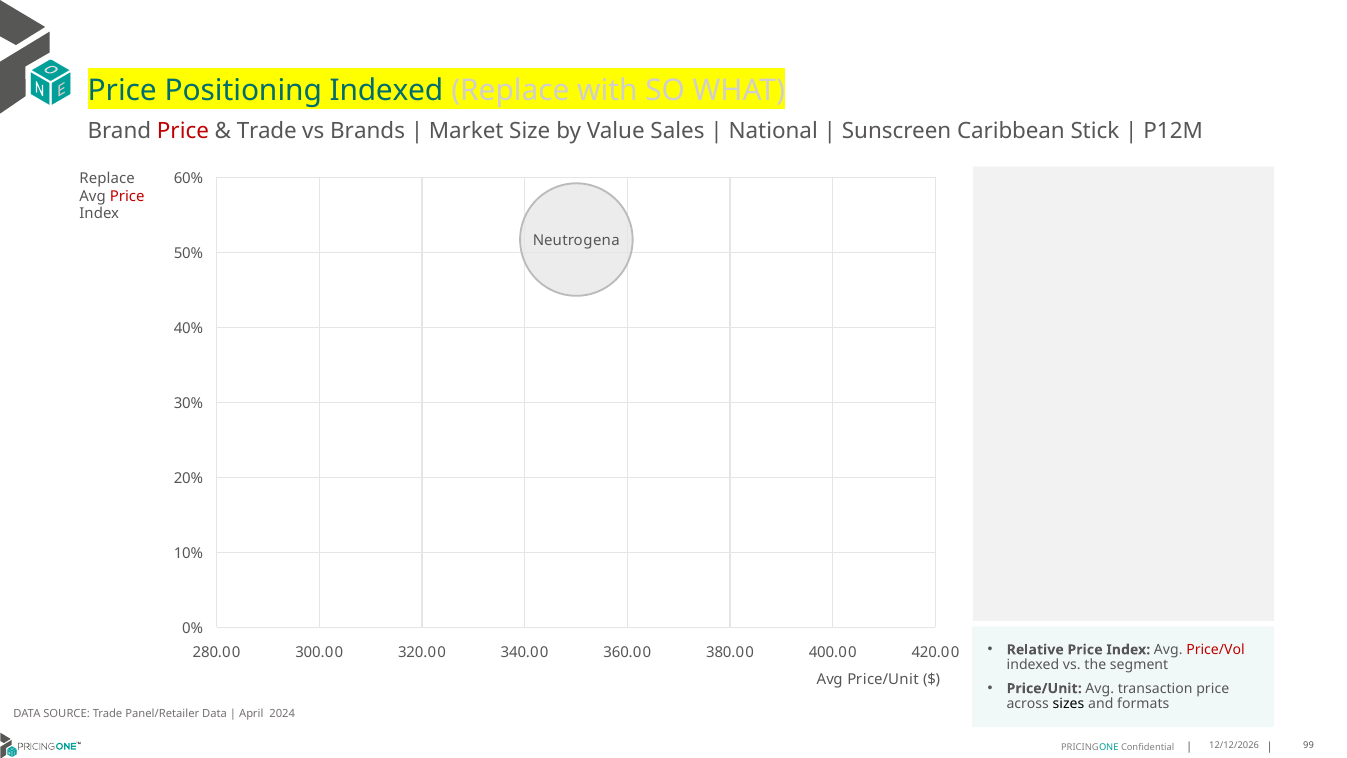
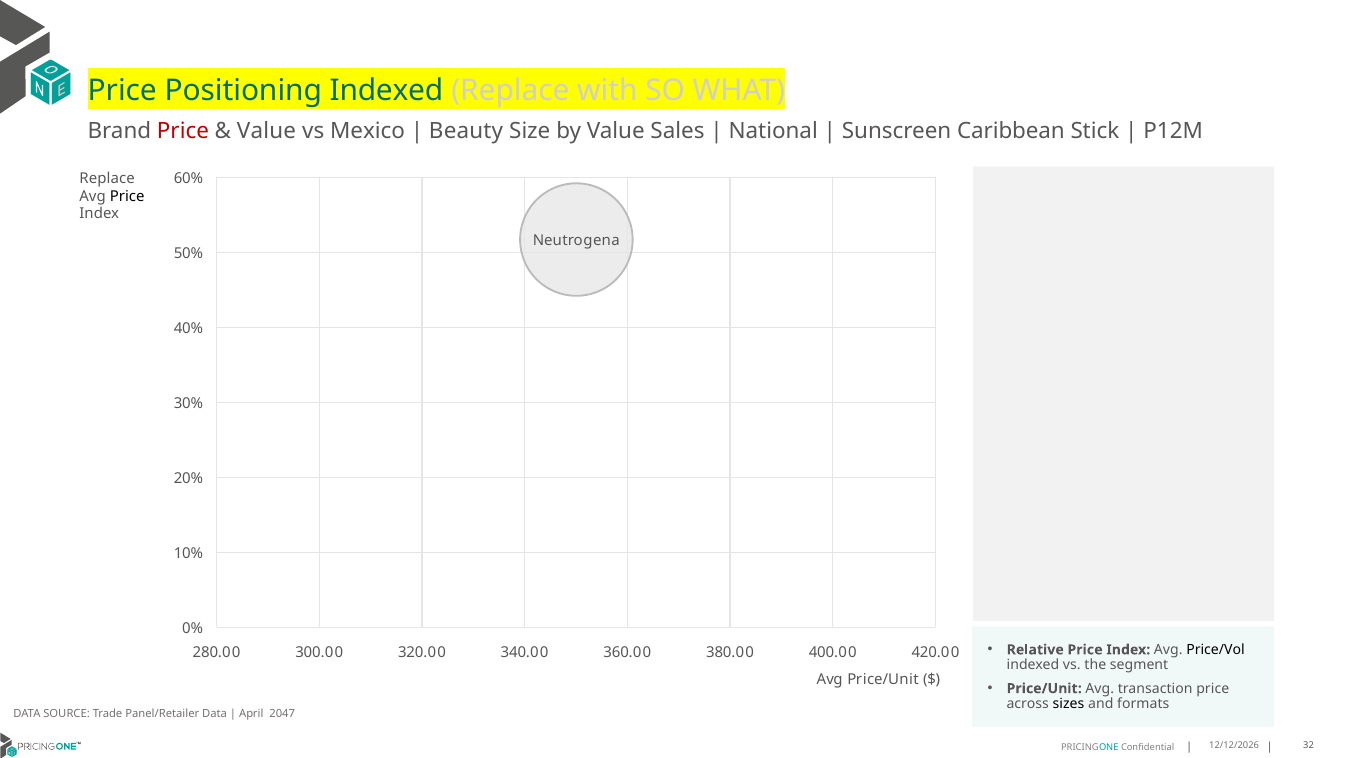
Trade at (267, 131): Trade -> Value
Brands: Brands -> Mexico
Market: Market -> Beauty
Price at (127, 196) colour: red -> black
Price/Vol colour: red -> black
2024: 2024 -> 2047
99: 99 -> 32
